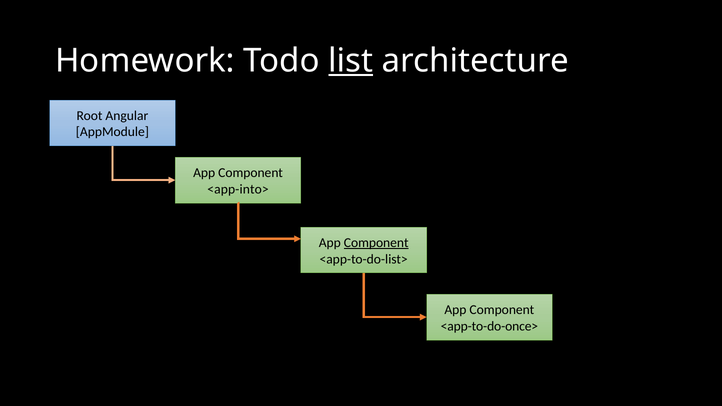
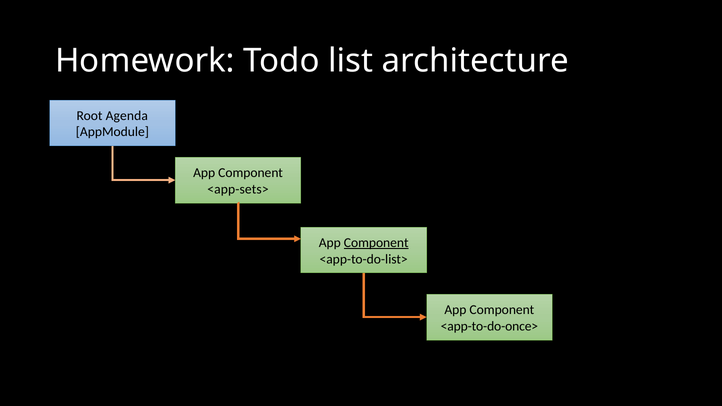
list underline: present -> none
Angular: Angular -> Agenda
<app-into>: <app-into> -> <app-sets>
